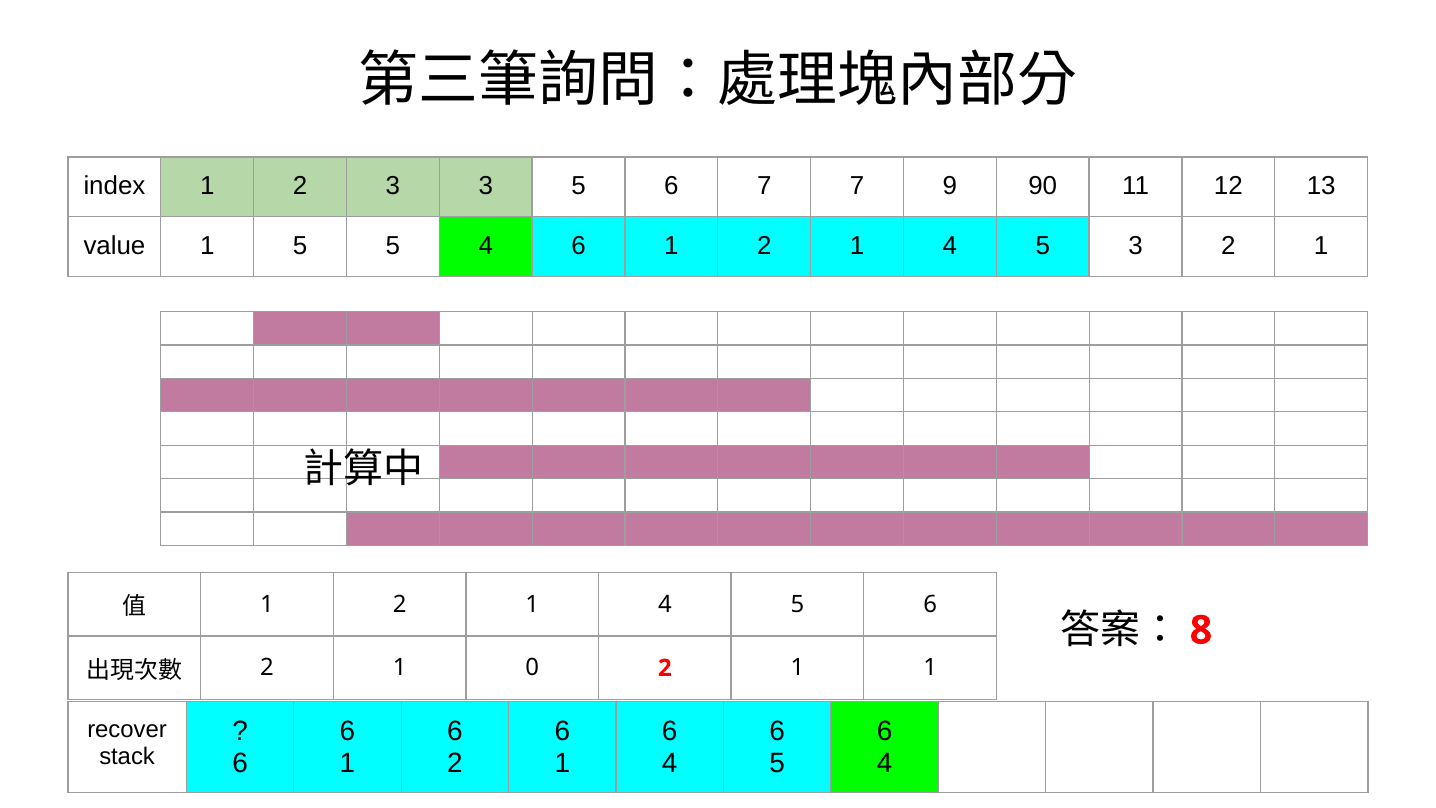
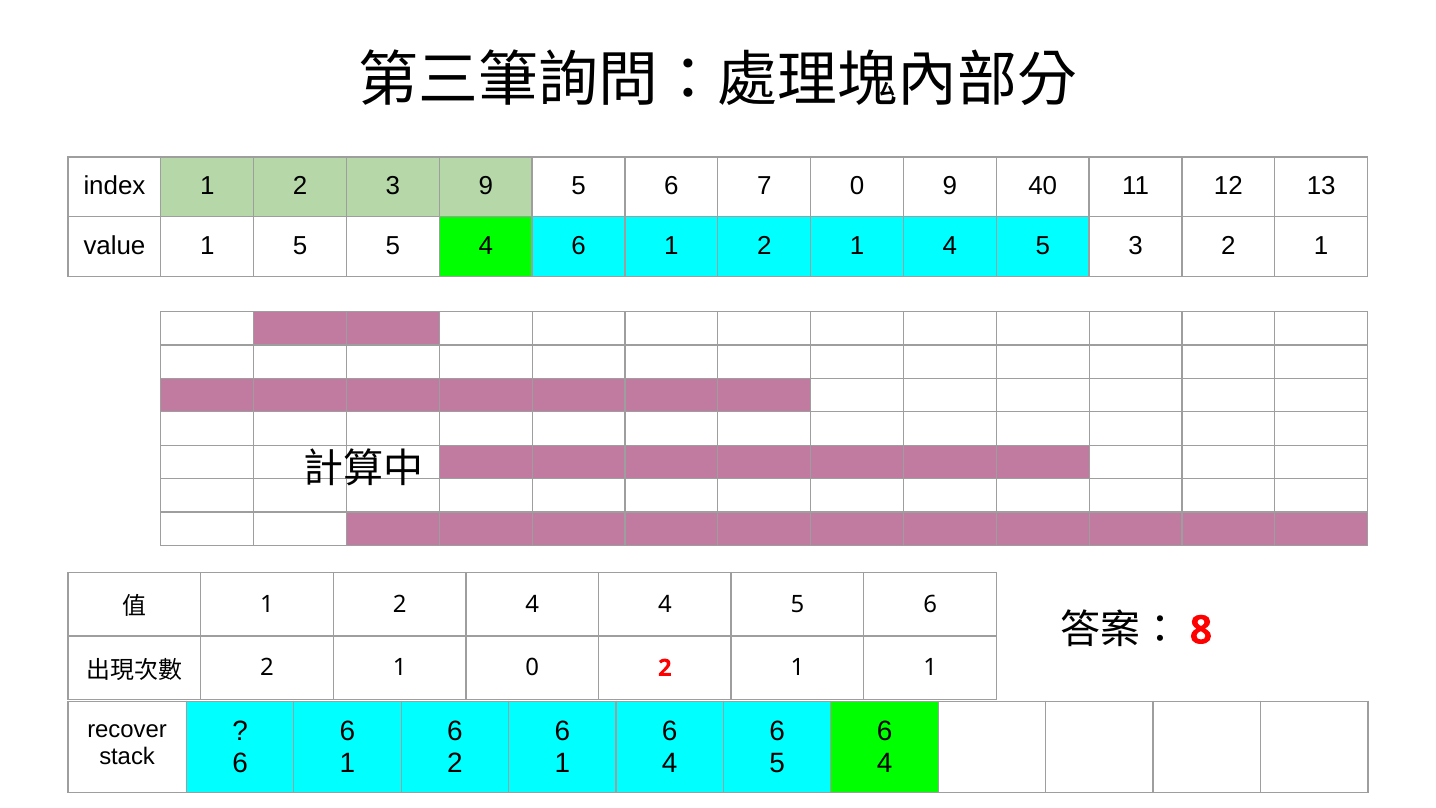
3 3: 3 -> 9
7 7: 7 -> 0
90: 90 -> 40
1 at (532, 604): 1 -> 4
